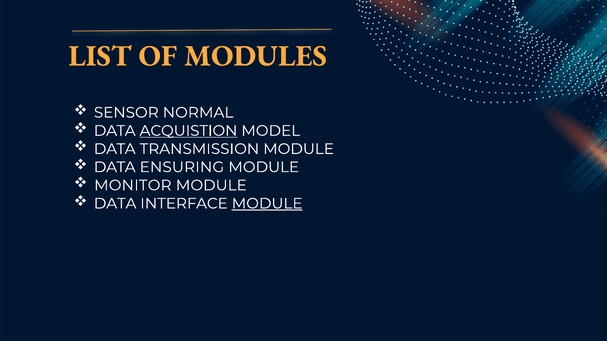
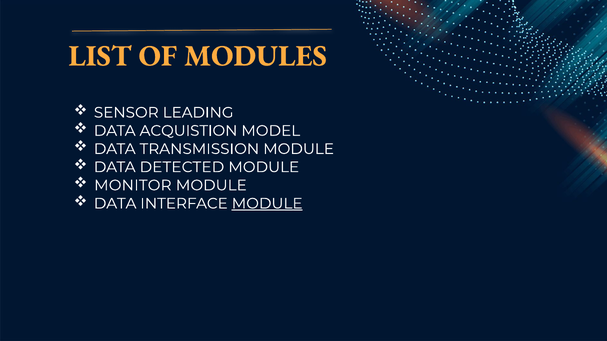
NORMAL: NORMAL -> LEADING
ACQUISTION underline: present -> none
ENSURING: ENSURING -> DETECTED
